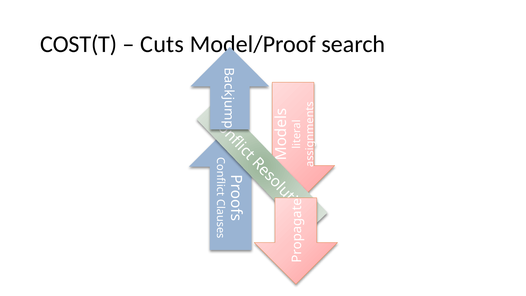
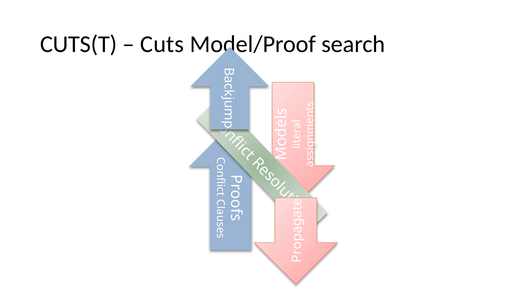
COST(T: COST(T -> CUTS(T
